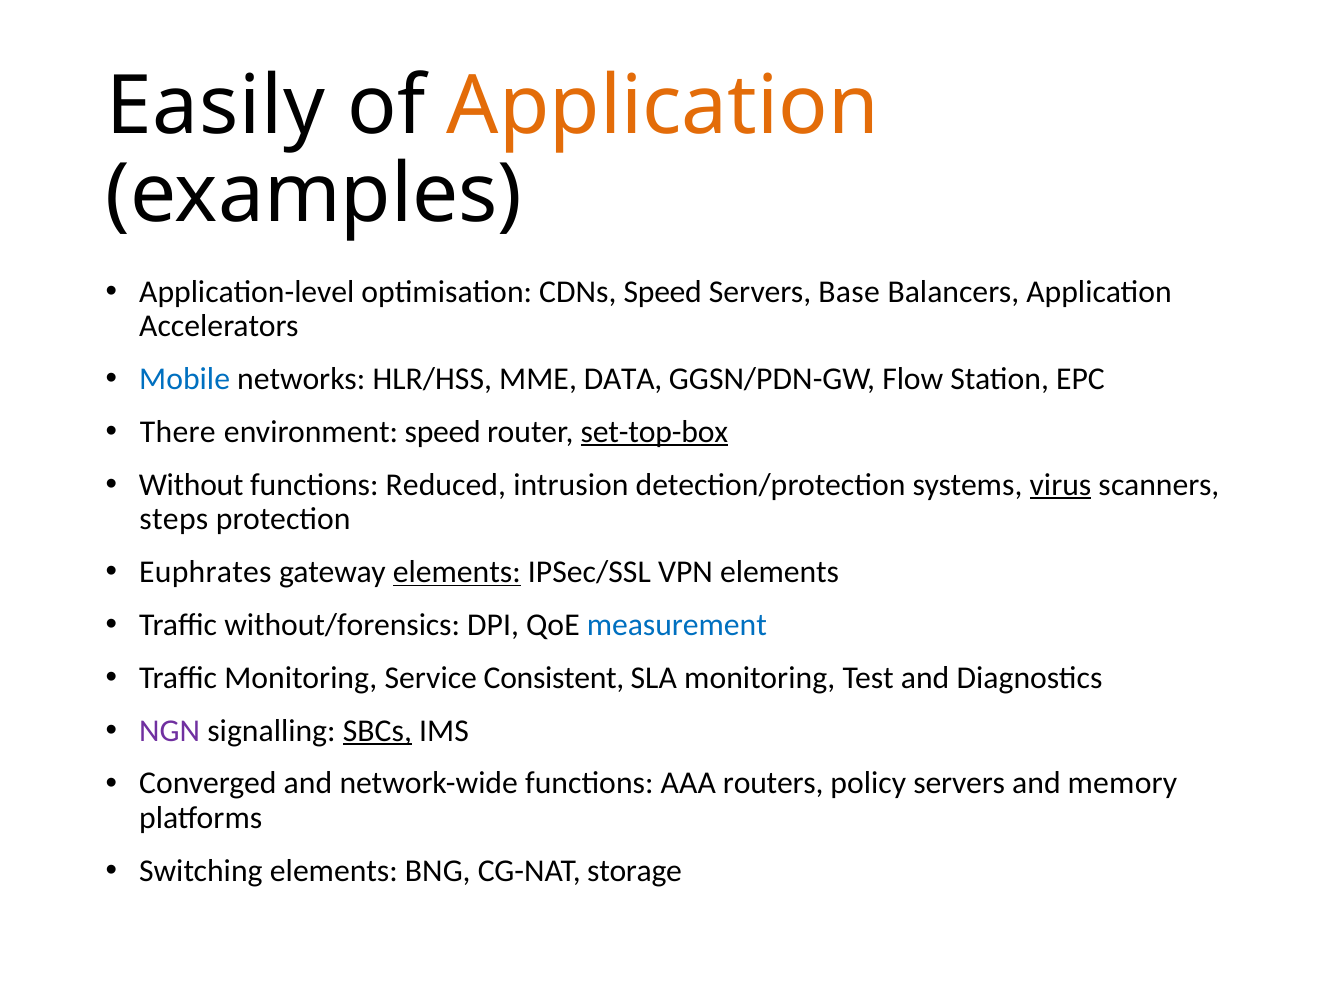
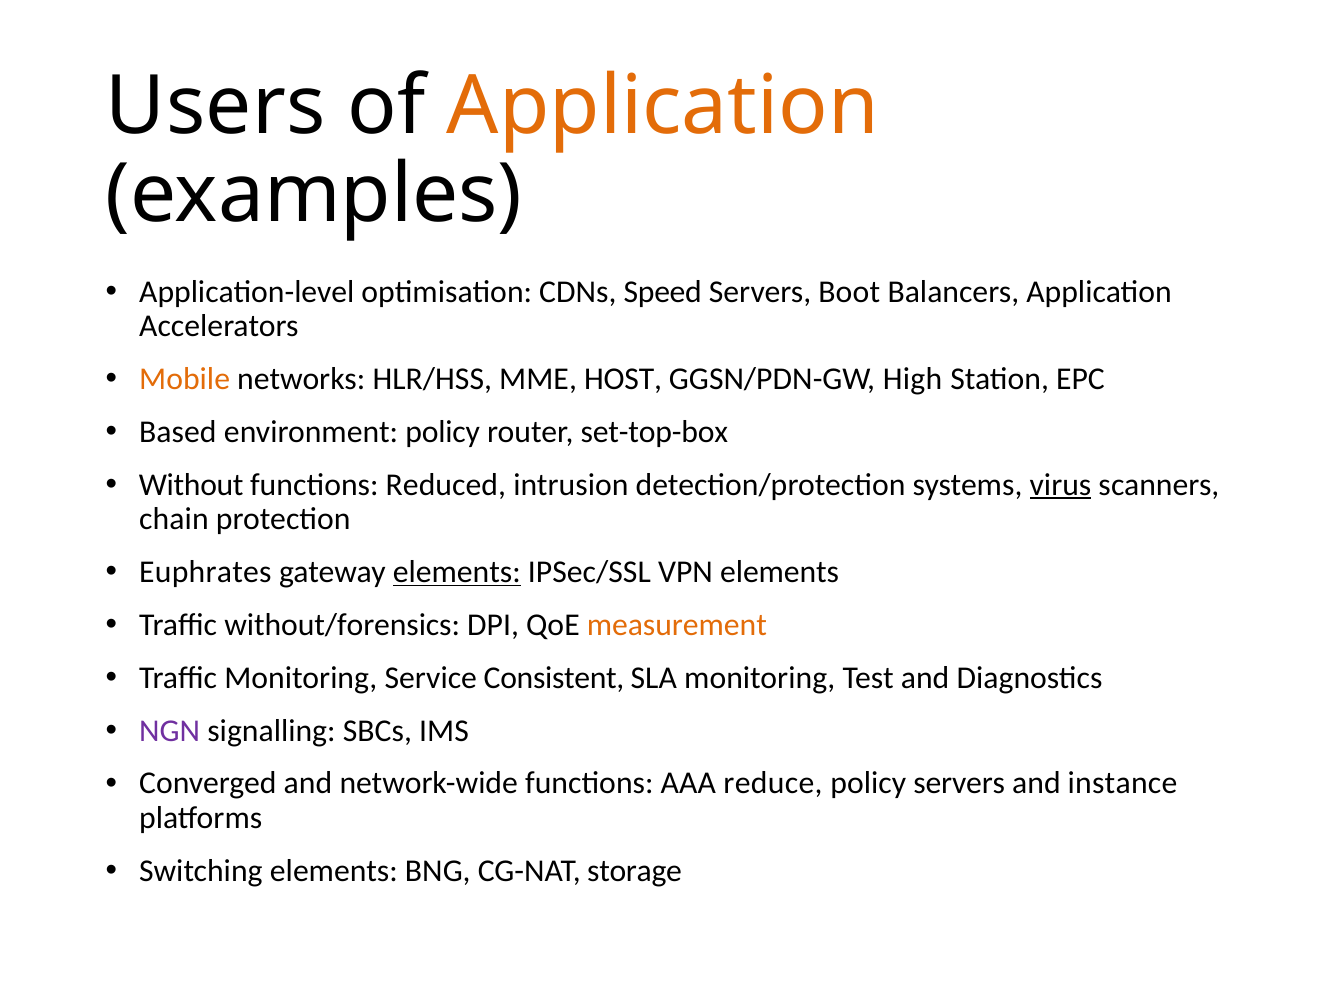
Easily: Easily -> Users
Base: Base -> Boot
Mobile colour: blue -> orange
DATA: DATA -> HOST
Flow: Flow -> High
There: There -> Based
environment speed: speed -> policy
set-top-box underline: present -> none
steps: steps -> chain
measurement colour: blue -> orange
SBCs underline: present -> none
routers: routers -> reduce
memory: memory -> instance
